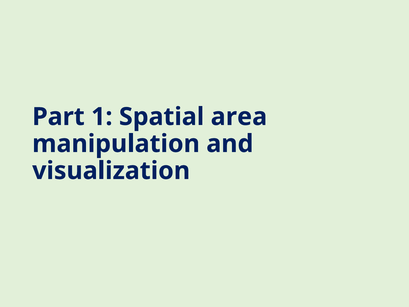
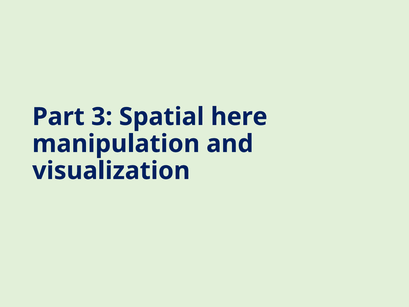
1: 1 -> 3
area: area -> here
